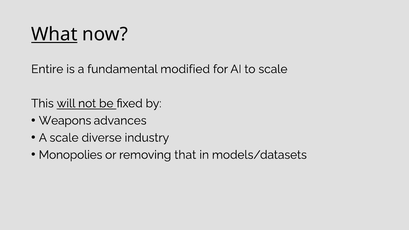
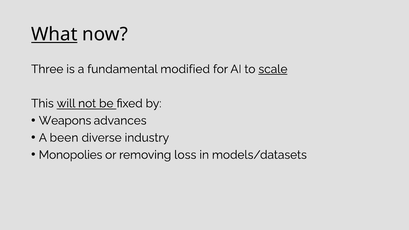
Entire: Entire -> Three
scale at (273, 69) underline: none -> present
A scale: scale -> been
that: that -> loss
